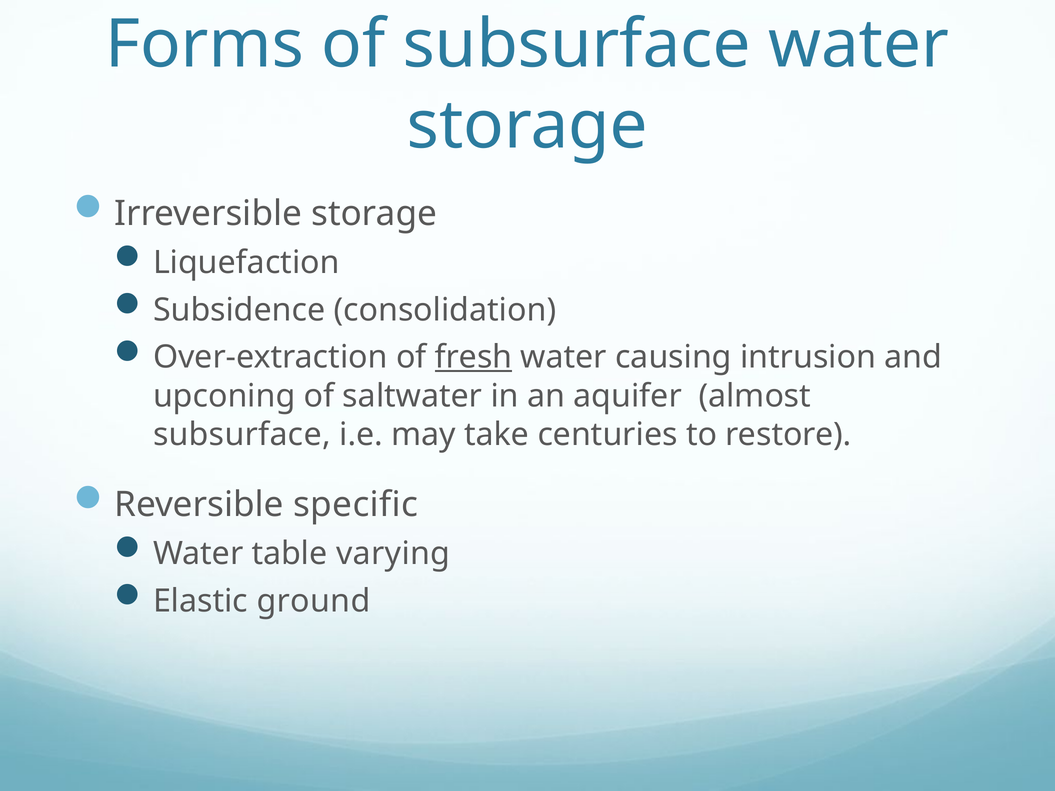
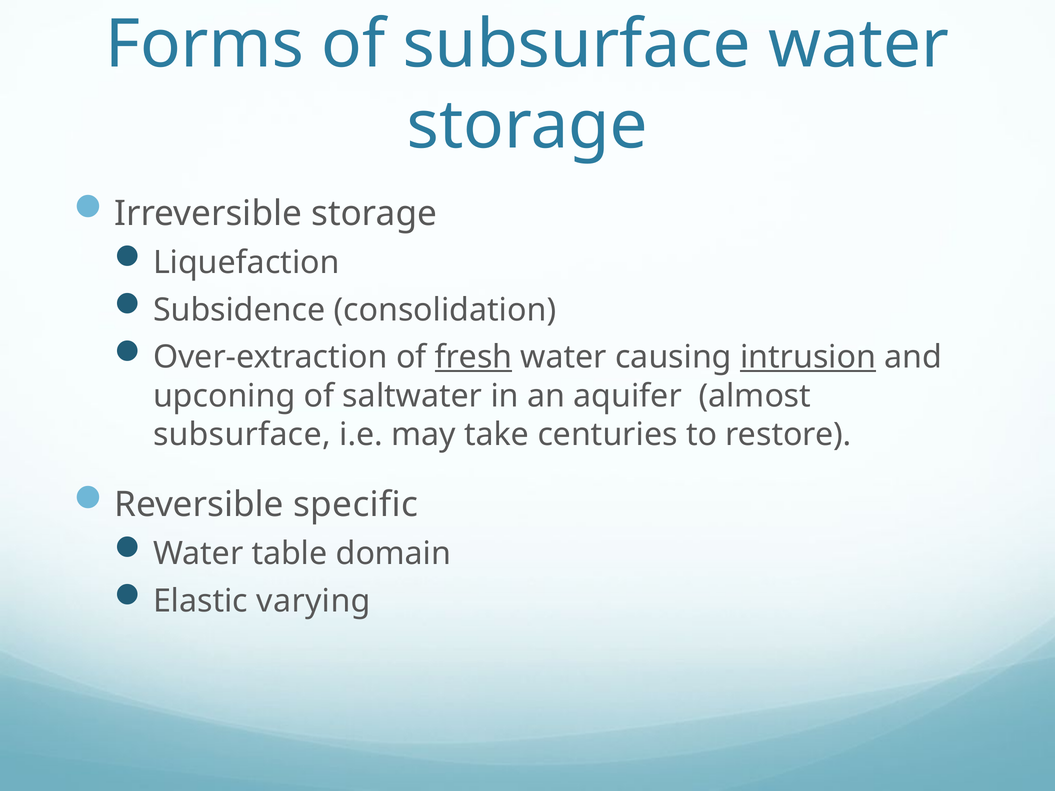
intrusion underline: none -> present
varying: varying -> domain
ground: ground -> varying
